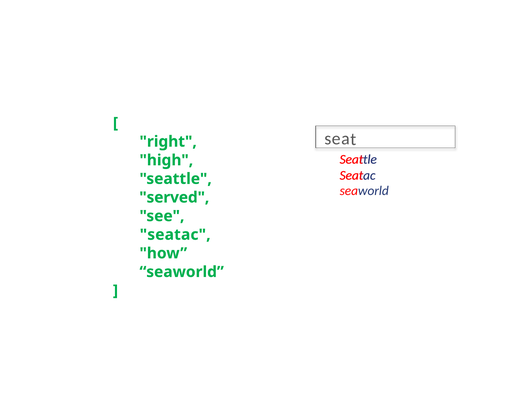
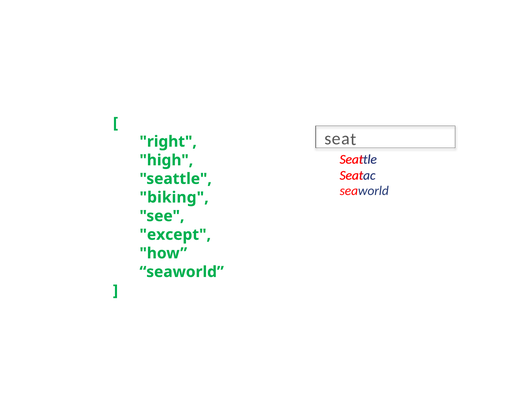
served: served -> biking
seatac at (175, 235): seatac -> except
